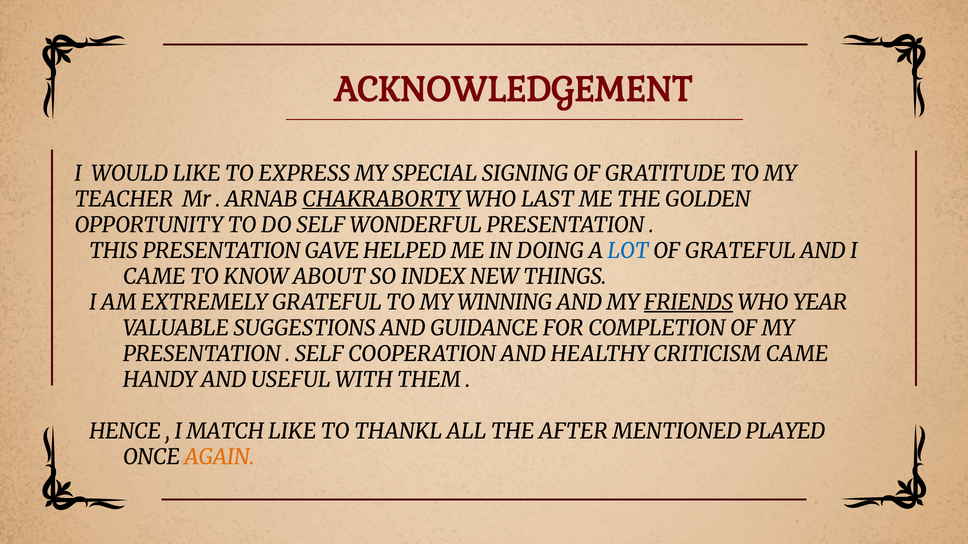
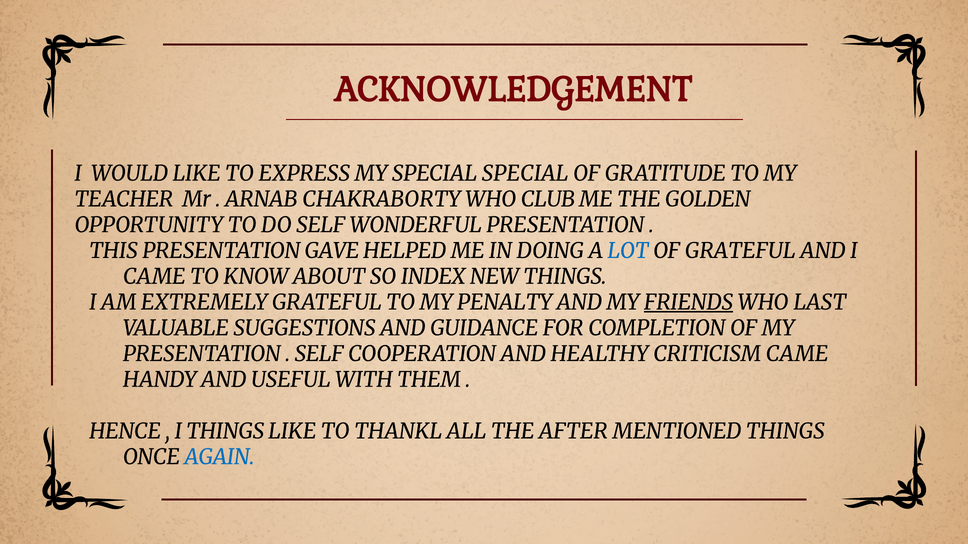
SPECIAL SIGNING: SIGNING -> SPECIAL
CHAKRABORTY underline: present -> none
LAST: LAST -> CLUB
WINNING: WINNING -> PENALTY
YEAR: YEAR -> LAST
I MATCH: MATCH -> THINGS
MENTIONED PLAYED: PLAYED -> THINGS
AGAIN colour: orange -> blue
